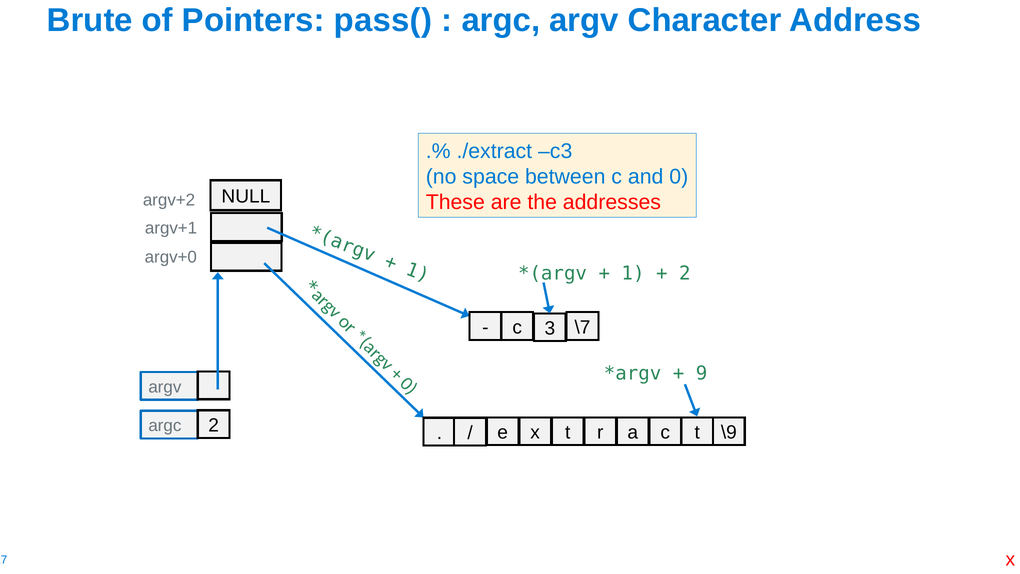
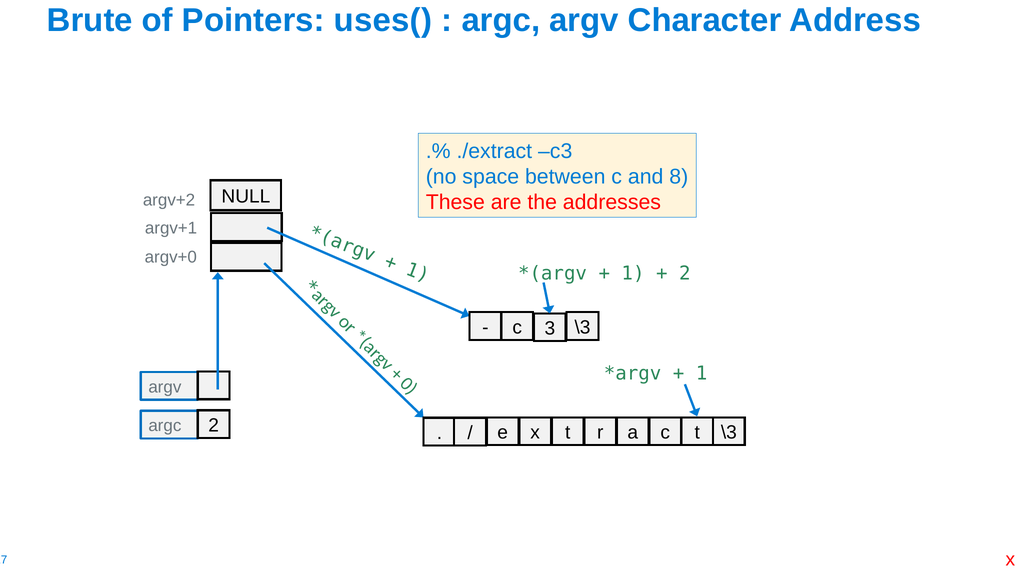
pass(: pass( -> uses(
and 0: 0 -> 8
c \7: \7 -> \3
9 at (702, 373): 9 -> 1
t \9: \9 -> \3
